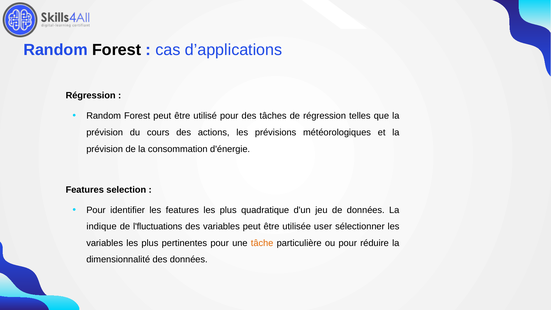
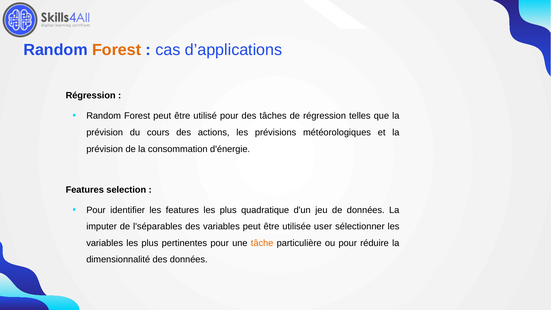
Forest at (117, 50) colour: black -> orange
indique: indique -> imputer
l'fluctuations: l'fluctuations -> l'séparables
